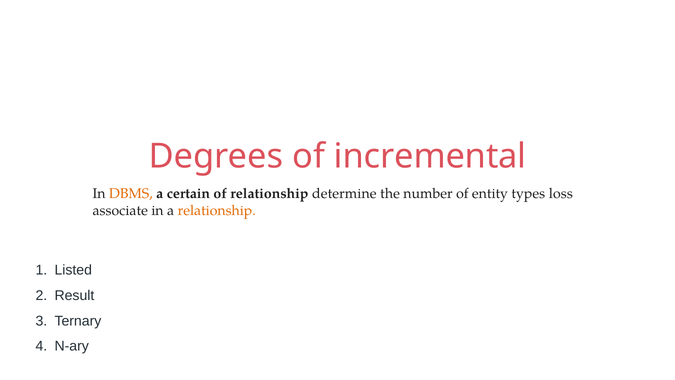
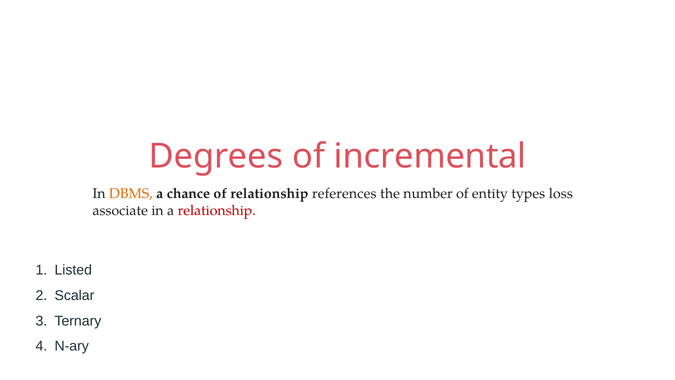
certain: certain -> chance
determine: determine -> references
relationship at (217, 210) colour: orange -> red
Result: Result -> Scalar
